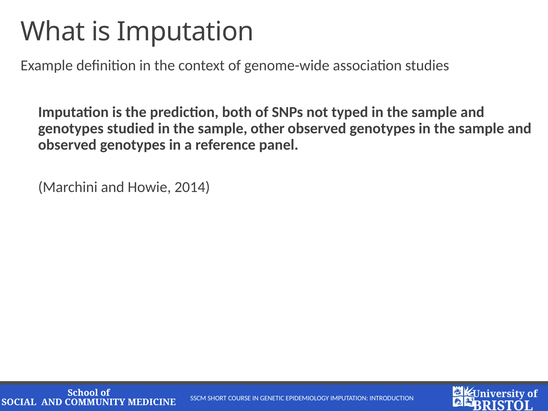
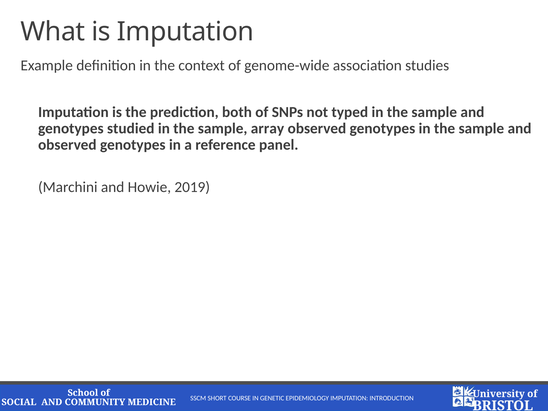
other: other -> array
2014: 2014 -> 2019
